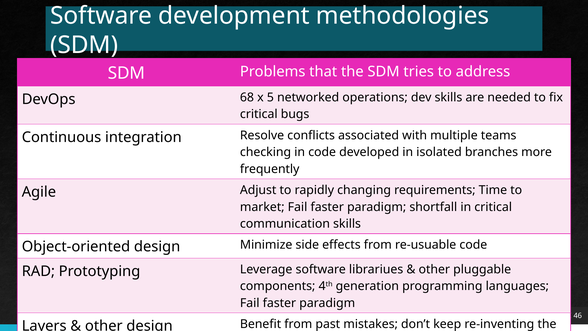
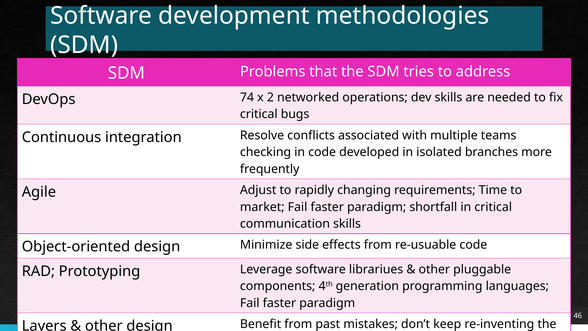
68: 68 -> 74
5: 5 -> 2
